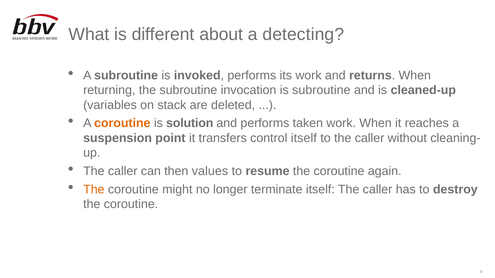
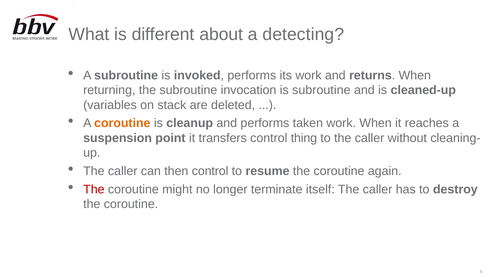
solution: solution -> cleanup
control itself: itself -> thing
then values: values -> control
The at (94, 190) colour: orange -> red
